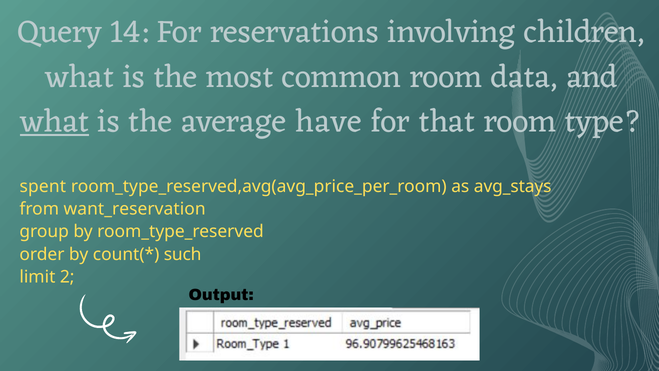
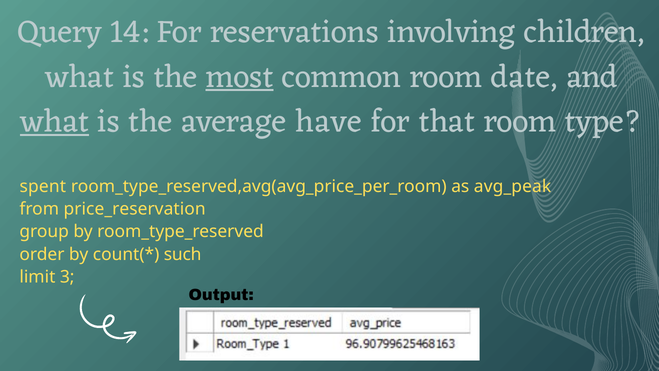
most underline: none -> present
data: data -> date
avg_stays: avg_stays -> avg_peak
want_reservation: want_reservation -> price_reservation
2: 2 -> 3
